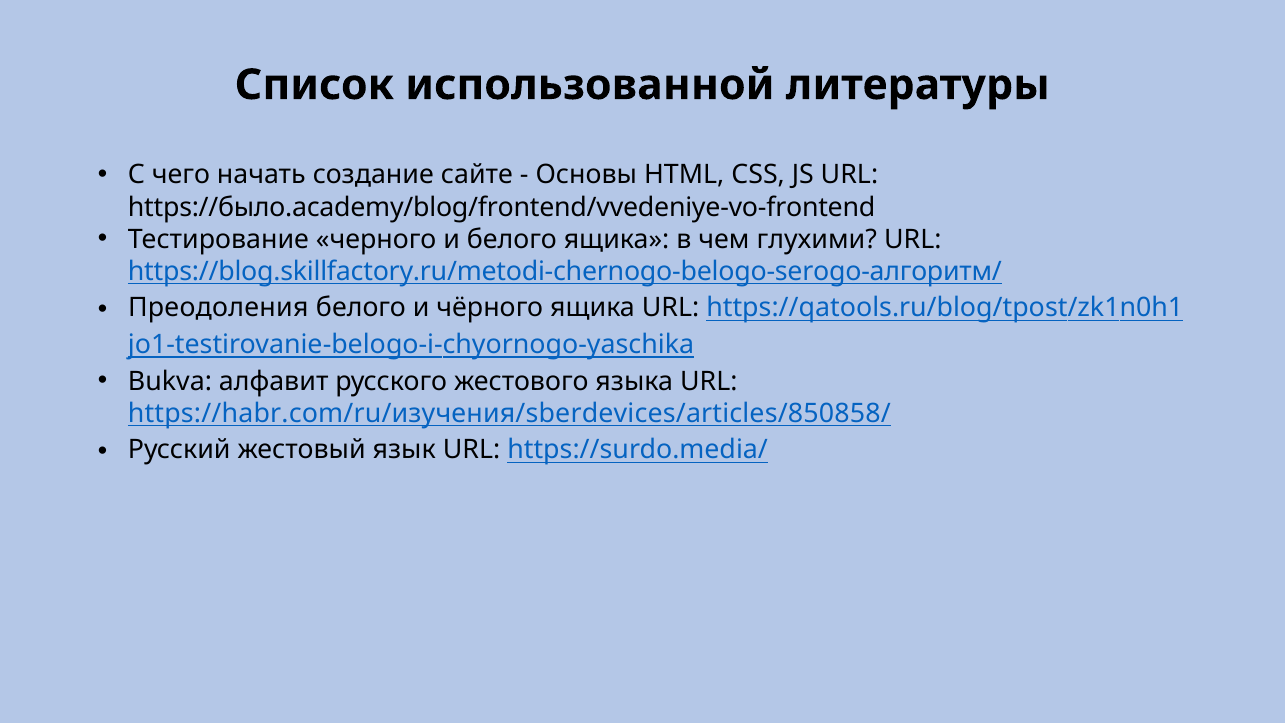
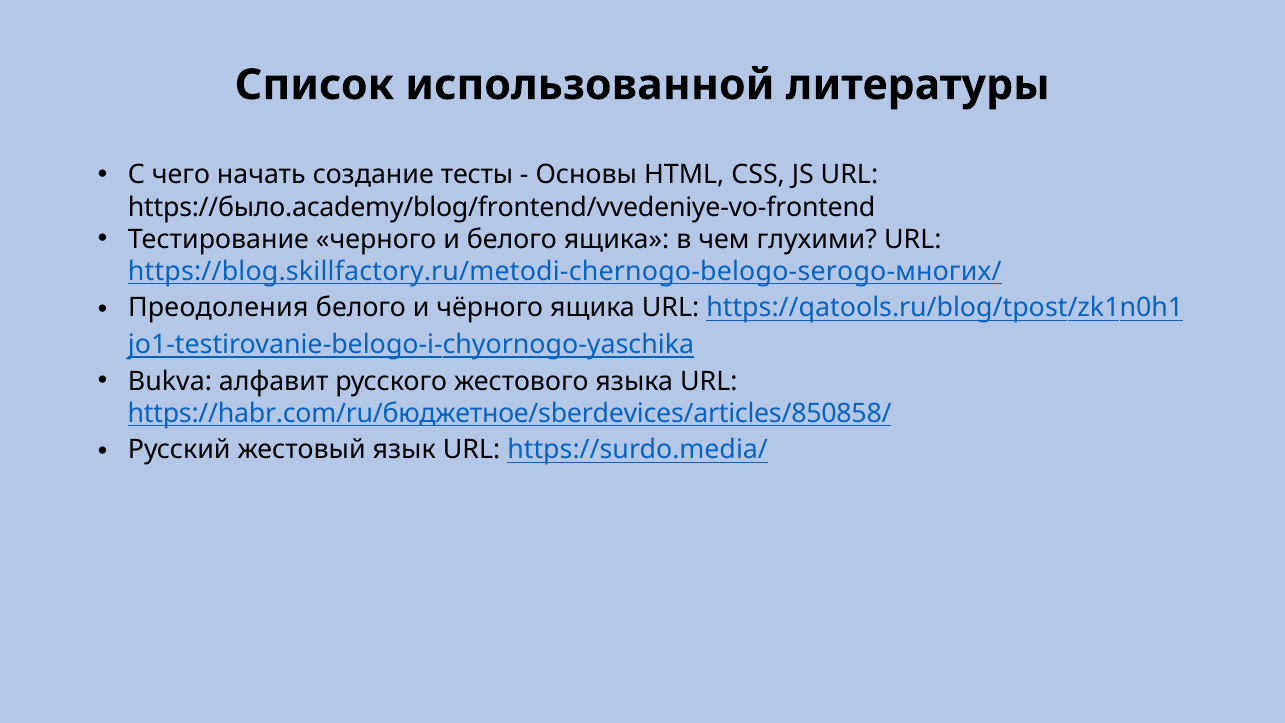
сайте: сайте -> тесты
https://blog.skillfactory.ru/metodi-chernogo-belogo-serogo-алгоритм/: https://blog.skillfactory.ru/metodi-chernogo-belogo-serogo-алгоритм/ -> https://blog.skillfactory.ru/metodi-chernogo-belogo-serogo-многих/
https://habr.com/ru/изучения/sberdevices/articles/850858/: https://habr.com/ru/изучения/sberdevices/articles/850858/ -> https://habr.com/ru/бюджетное/sberdevices/articles/850858/
